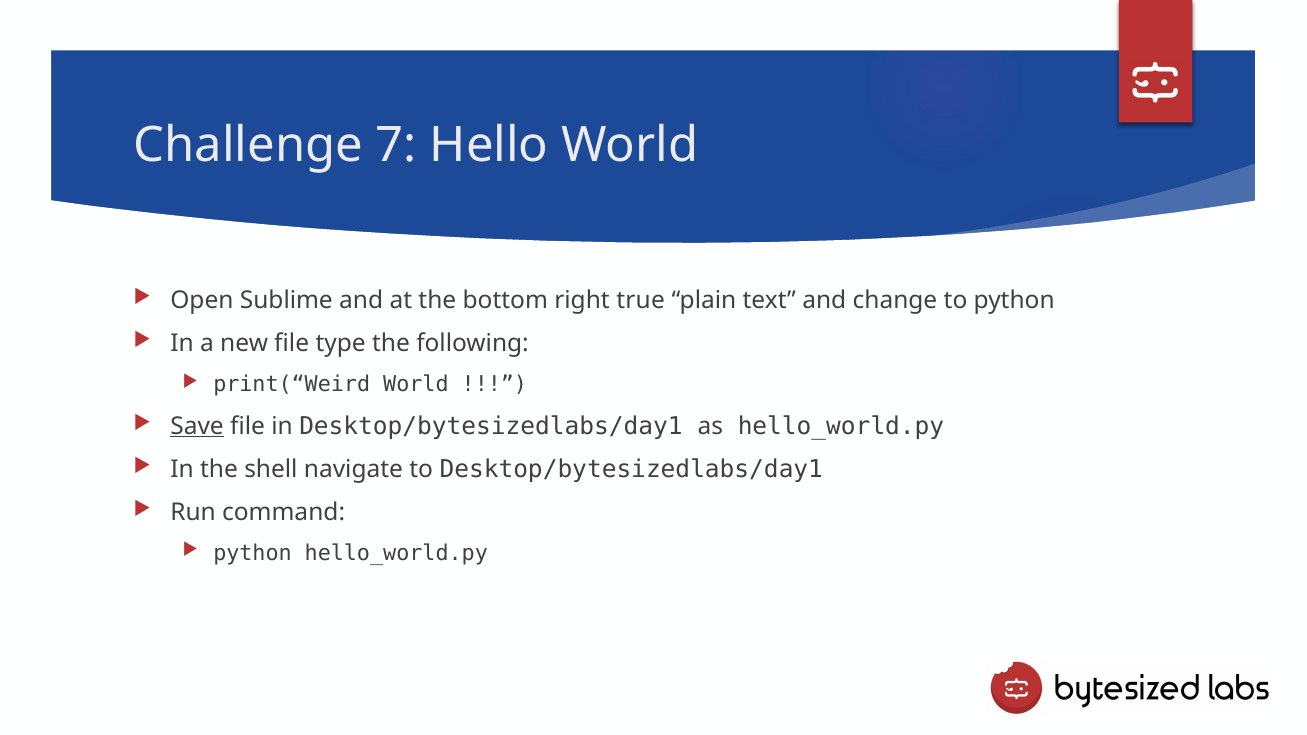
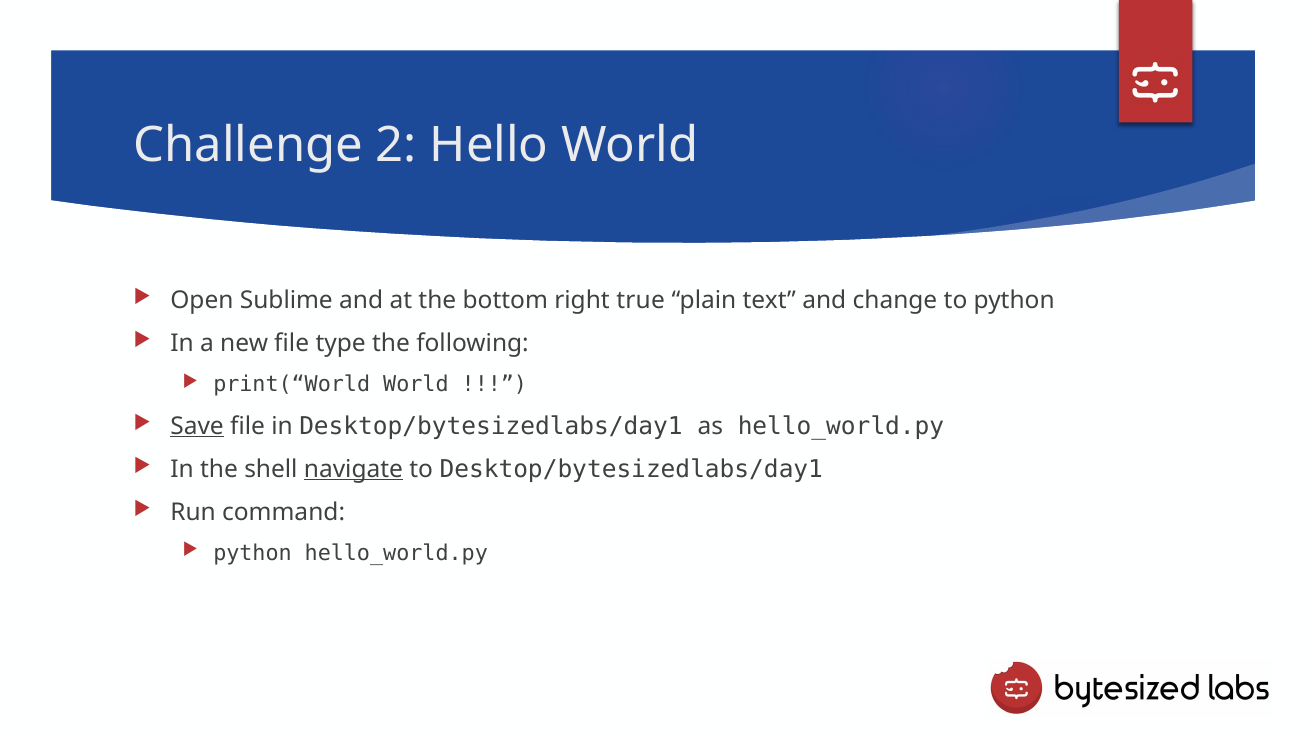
7: 7 -> 2
print(“Weird: print(“Weird -> print(“World
navigate underline: none -> present
